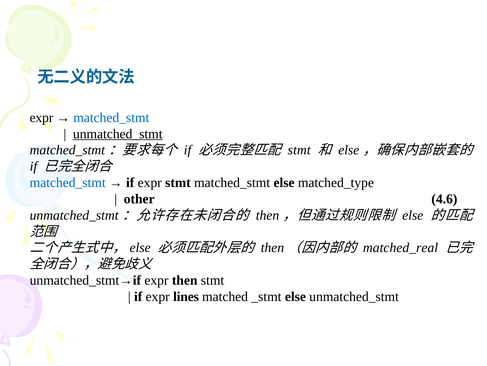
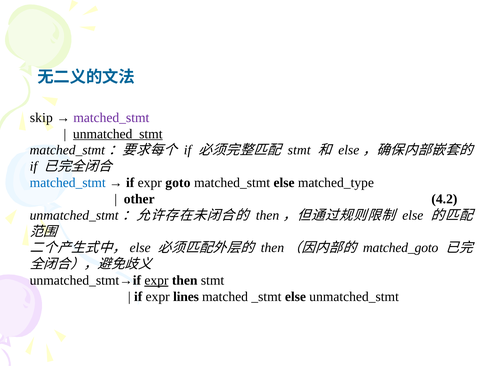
expr at (41, 117): expr -> skip
matched_stmt at (111, 117) colour: blue -> purple
expr stmt: stmt -> goto
4.6: 4.6 -> 4.2
matched_real: matched_real -> matched_goto
expr at (156, 280) underline: none -> present
